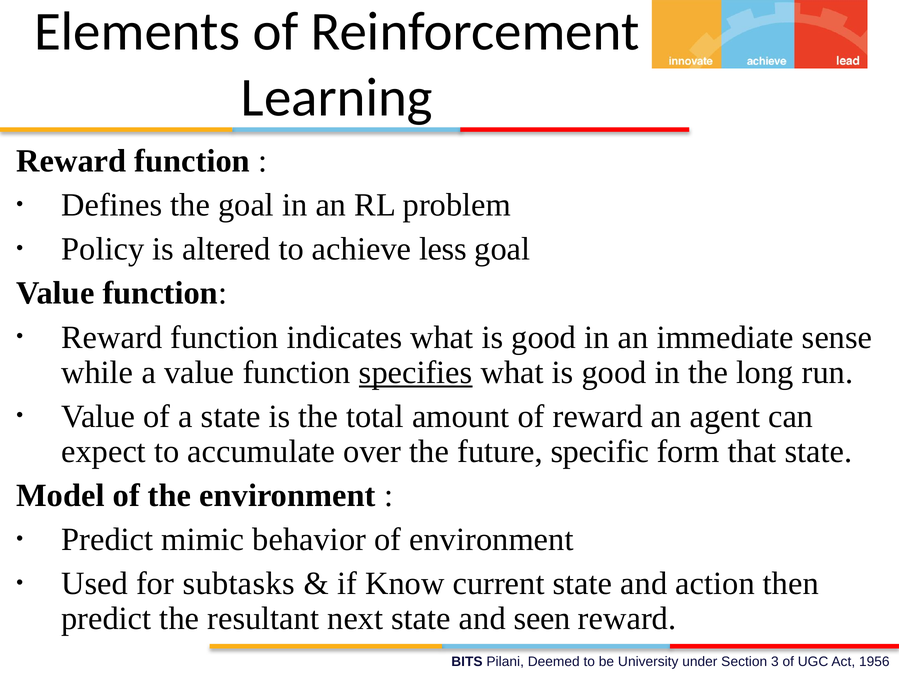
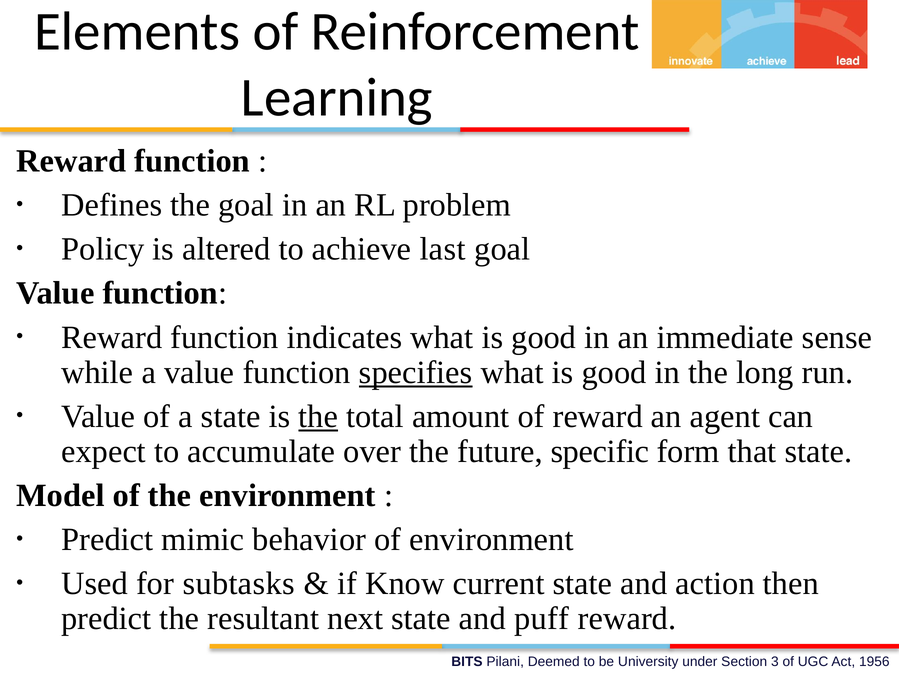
less: less -> last
the at (318, 417) underline: none -> present
seen: seen -> puff
